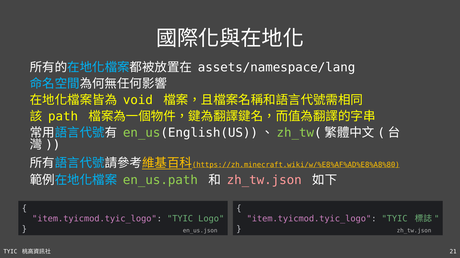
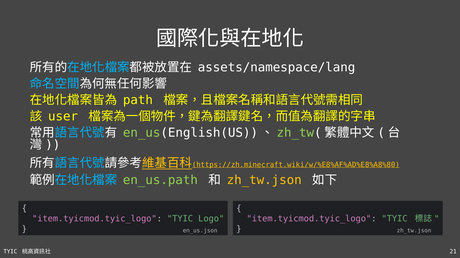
void: void -> path
path: path -> user
zh_tw.json at (264, 181) colour: pink -> yellow
